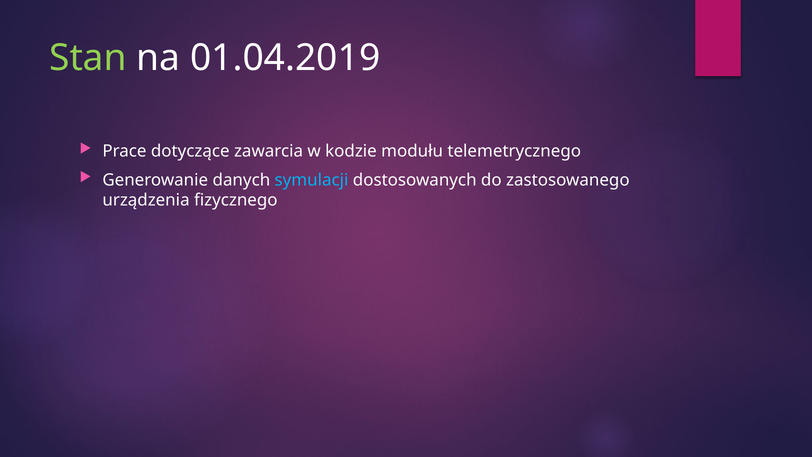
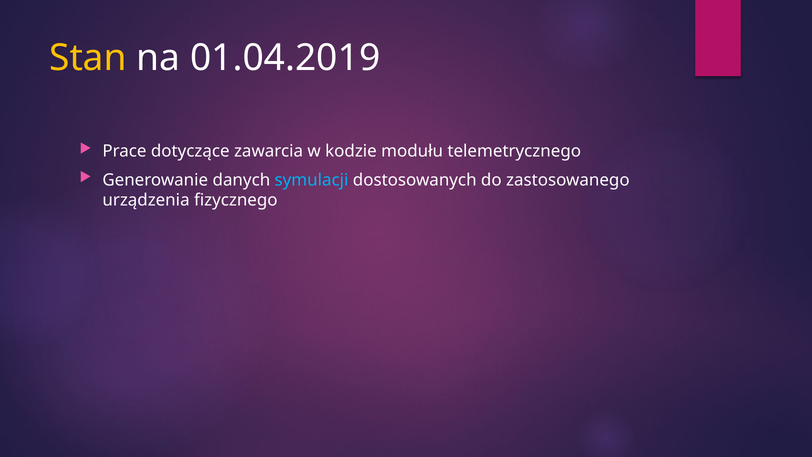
Stan colour: light green -> yellow
